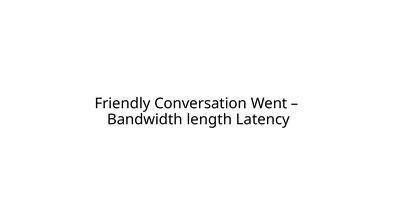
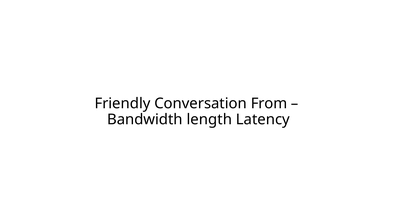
Went: Went -> From
